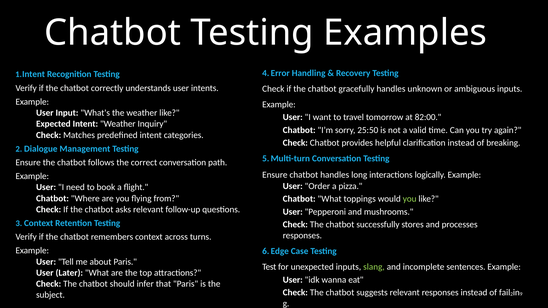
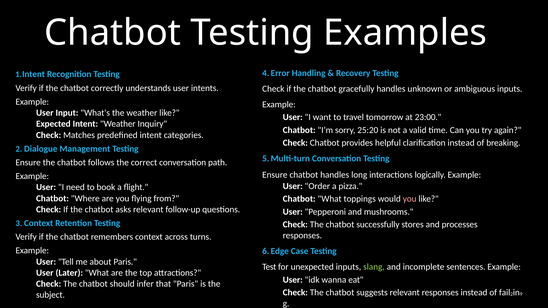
82:00: 82:00 -> 23:00
25:50: 25:50 -> 25:20
you at (410, 199) colour: light green -> pink
